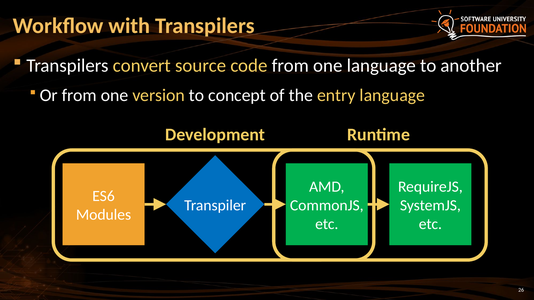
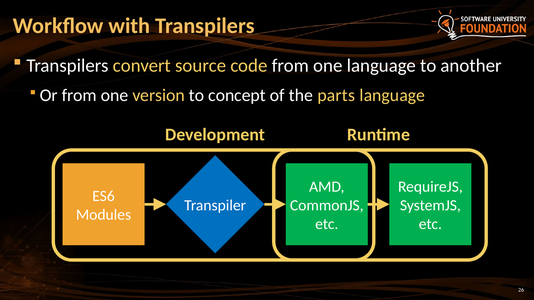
entry: entry -> parts
